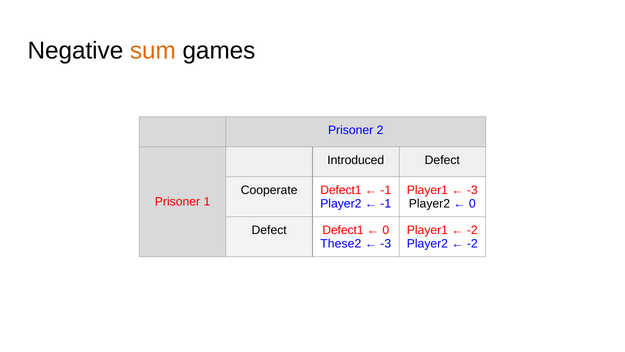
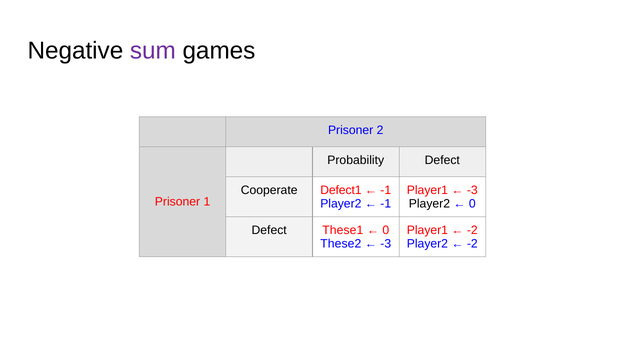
sum colour: orange -> purple
Introduced: Introduced -> Probability
Defect Defect1: Defect1 -> These1
